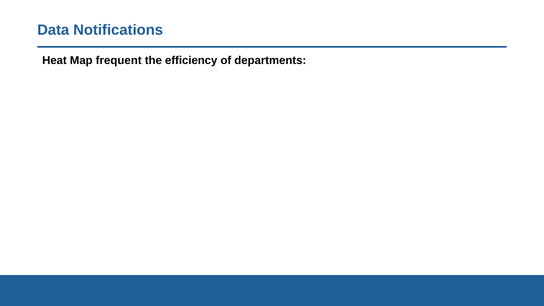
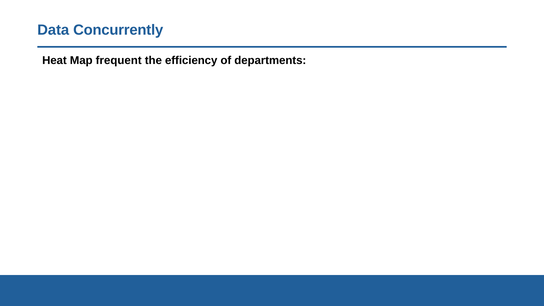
Notifications: Notifications -> Concurrently
